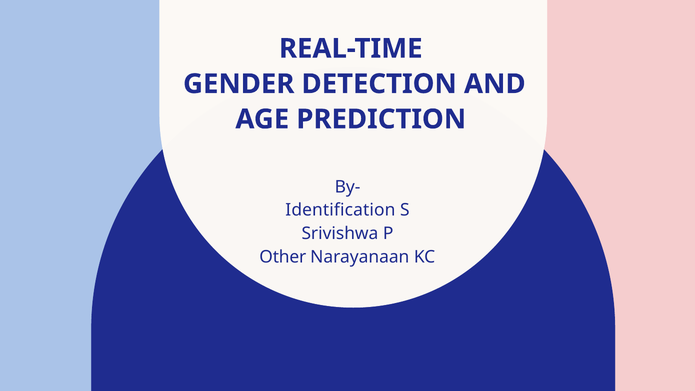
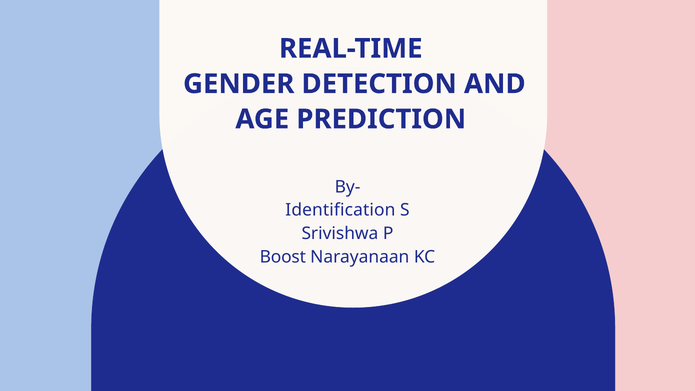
Other: Other -> Boost
